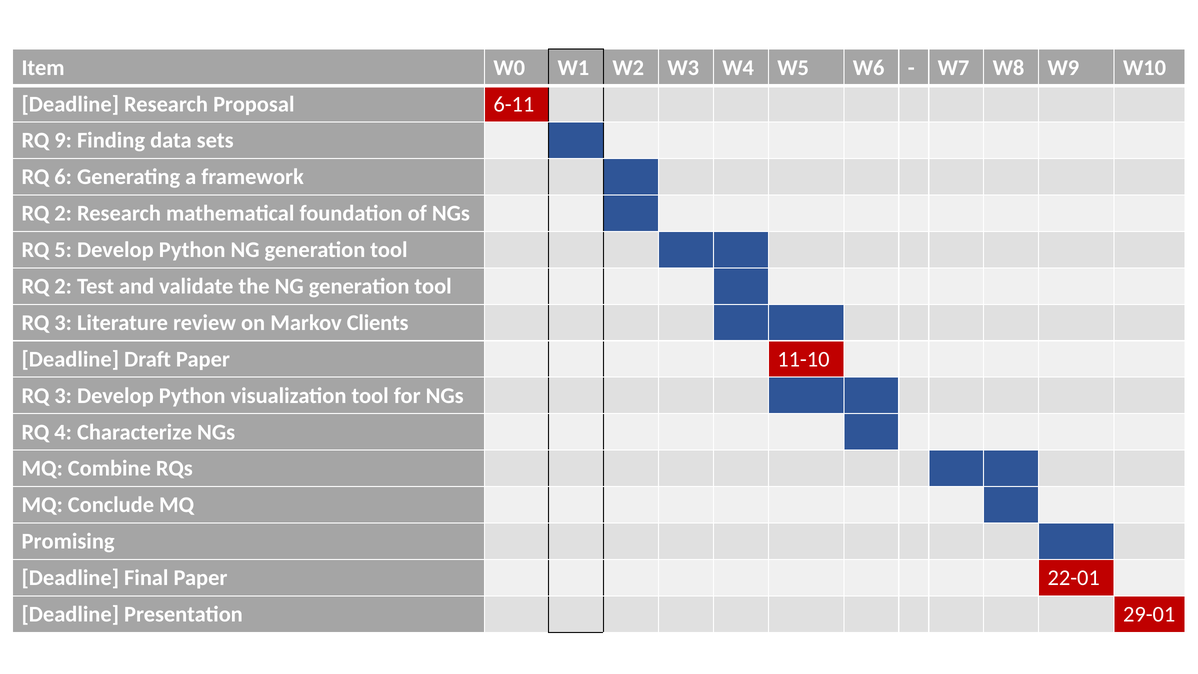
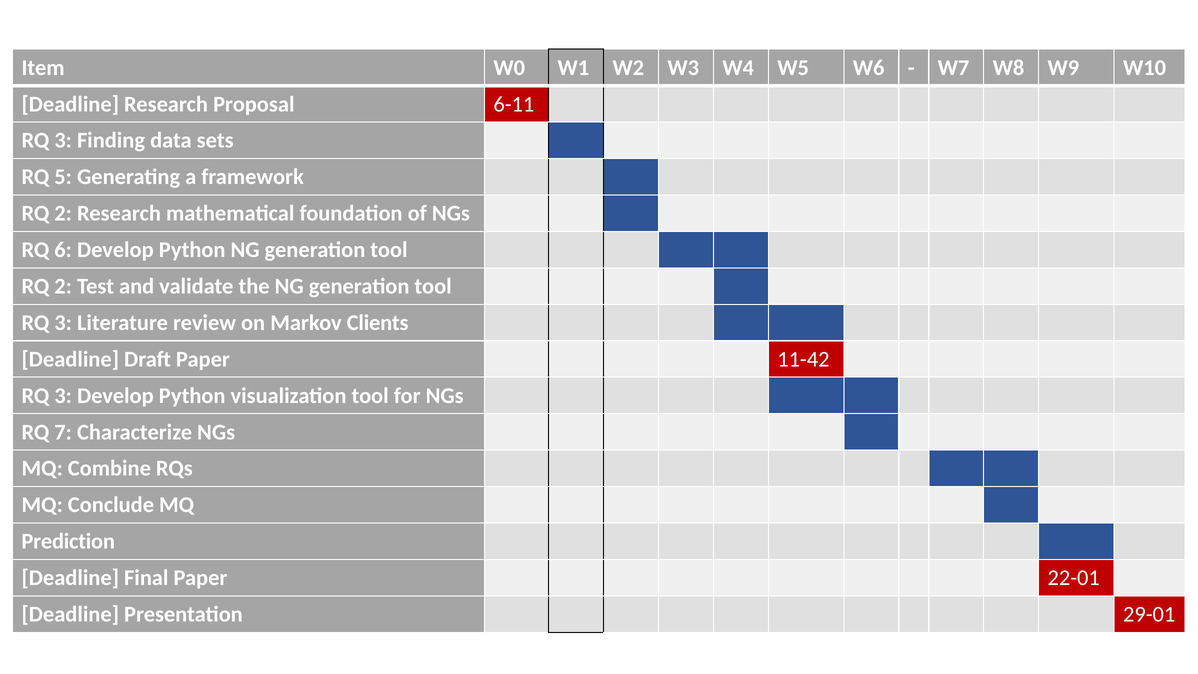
9 at (63, 141): 9 -> 3
6: 6 -> 5
5: 5 -> 6
11-10: 11-10 -> 11-42
4: 4 -> 7
Promising: Promising -> Prediction
